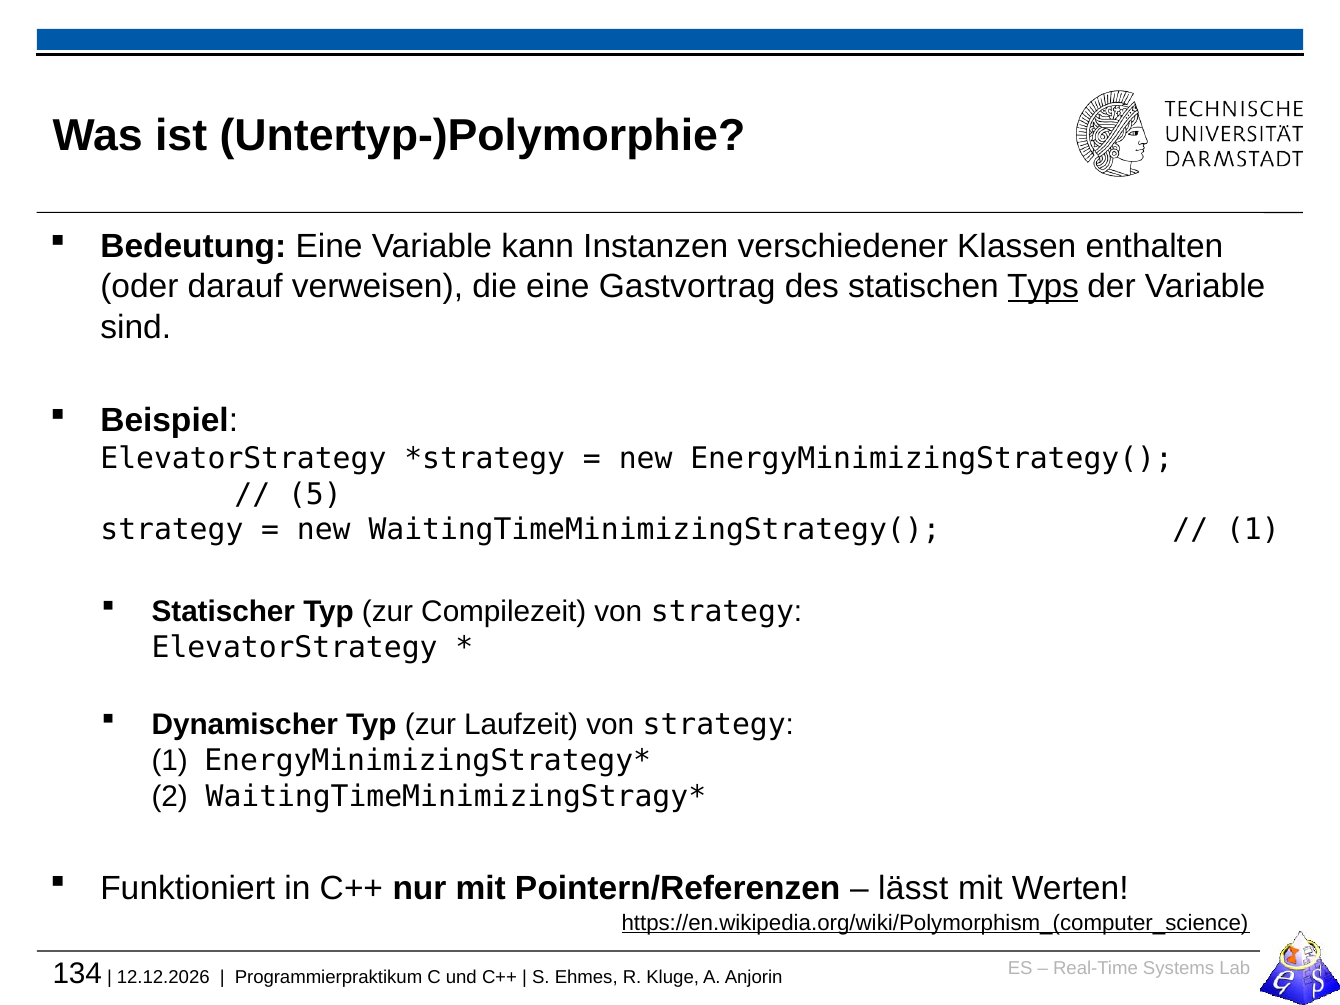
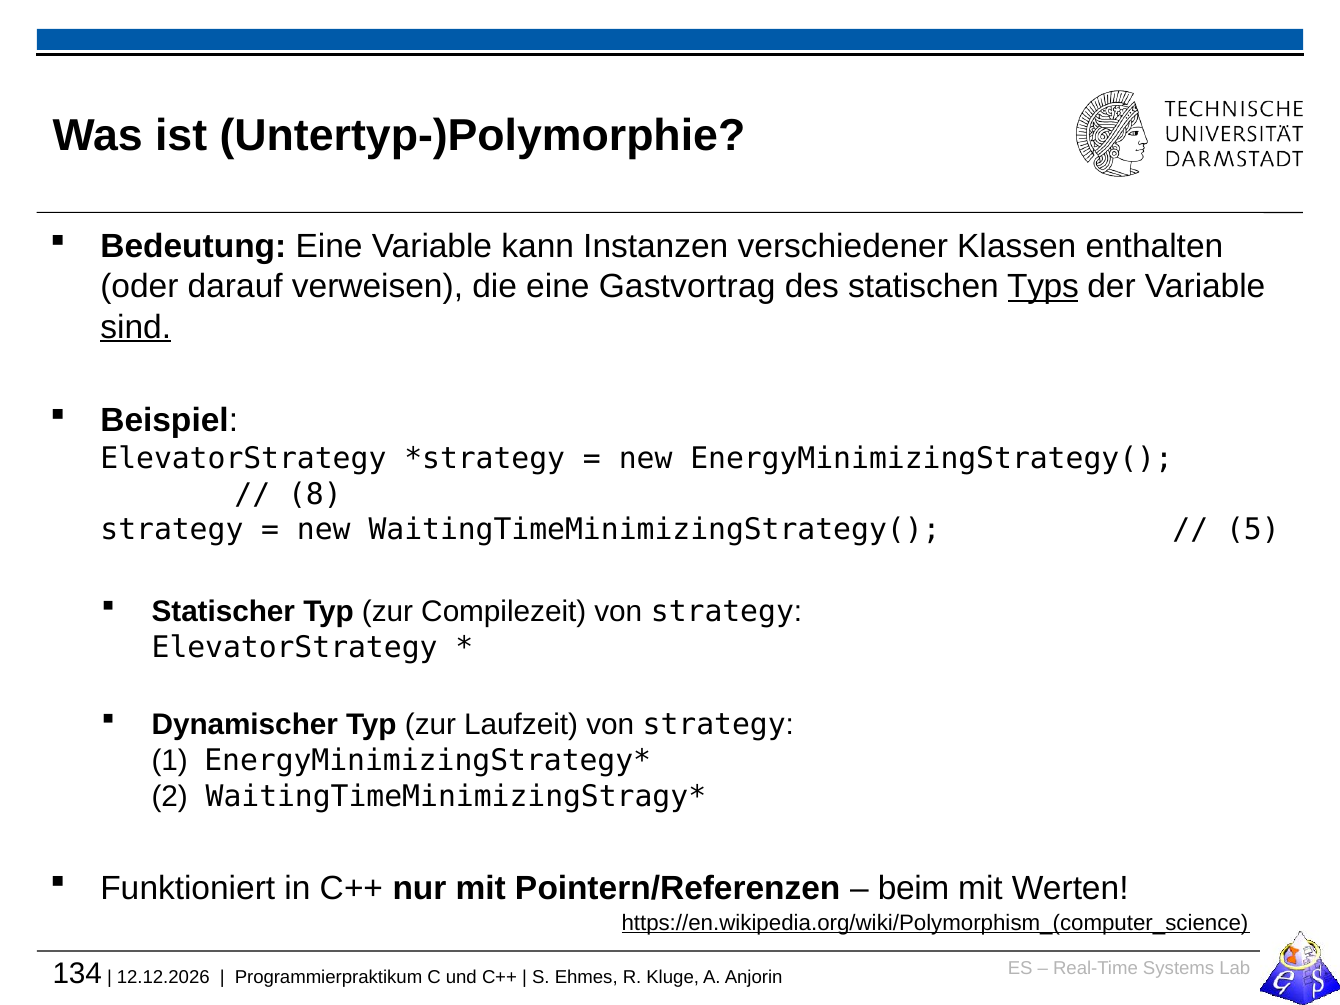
sind underline: none -> present
5: 5 -> 8
1 at (1253, 530): 1 -> 5
lässt: lässt -> beim
